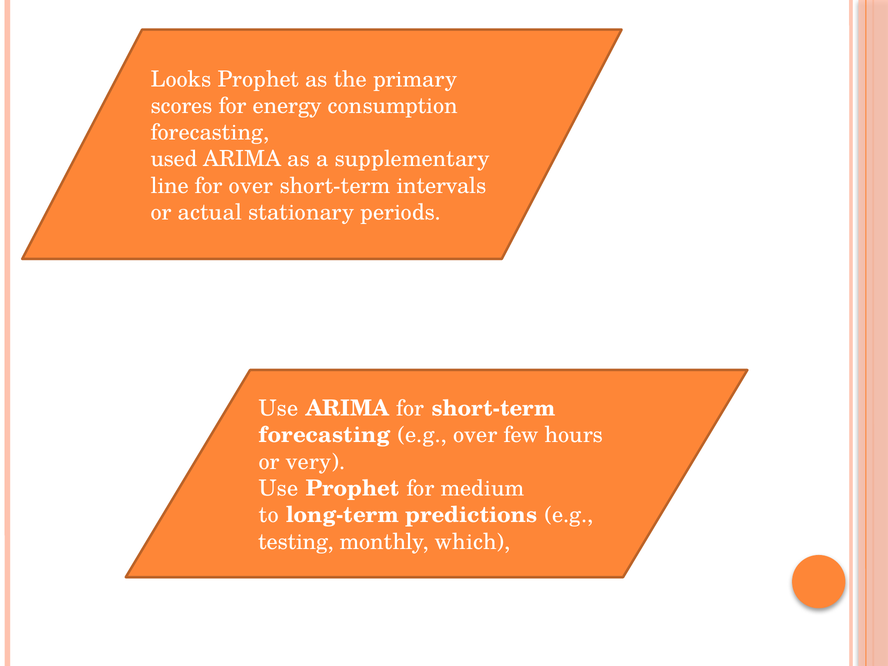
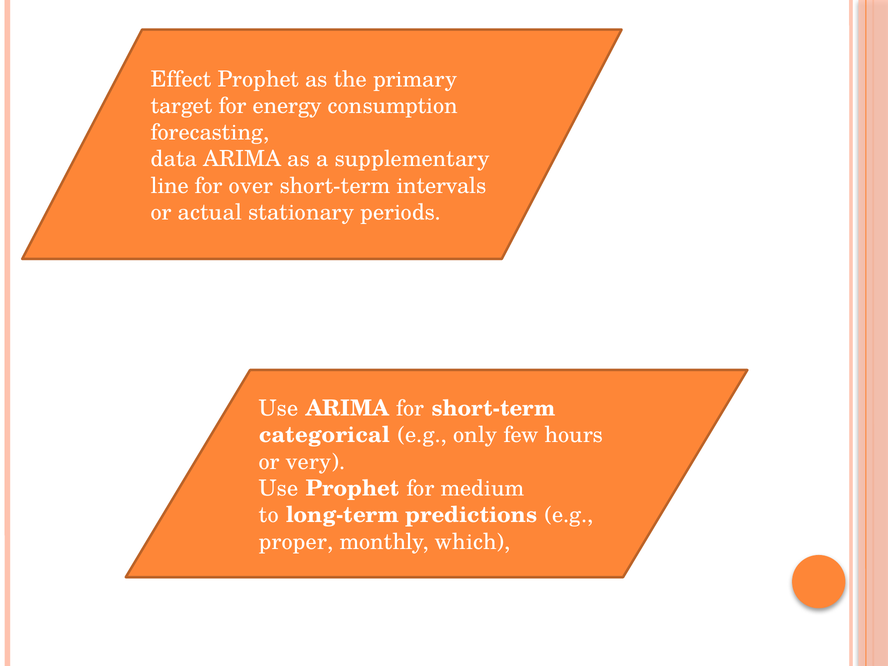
Looks: Looks -> Effect
scores: scores -> target
used: used -> data
forecasting at (325, 435): forecasting -> categorical
e.g over: over -> only
testing: testing -> proper
